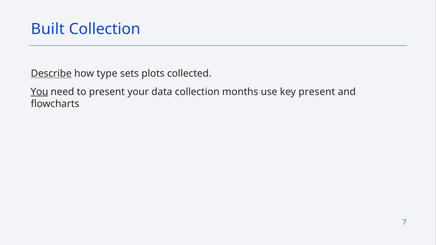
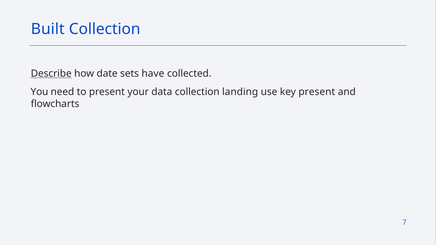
type: type -> date
plots: plots -> have
You underline: present -> none
months: months -> landing
